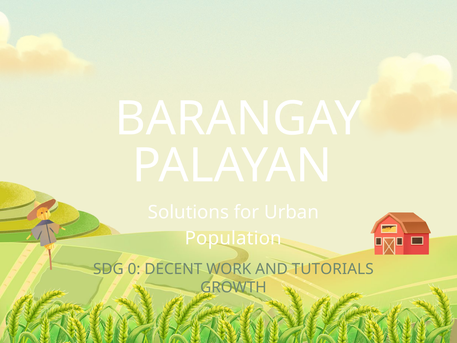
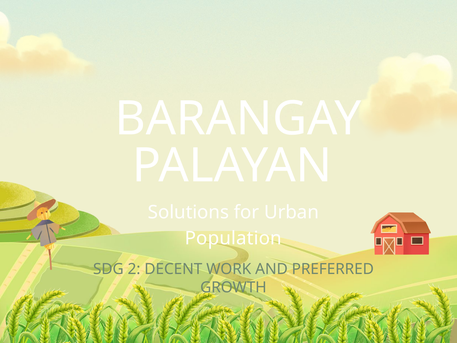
0: 0 -> 2
TUTORIALS: TUTORIALS -> PREFERRED
